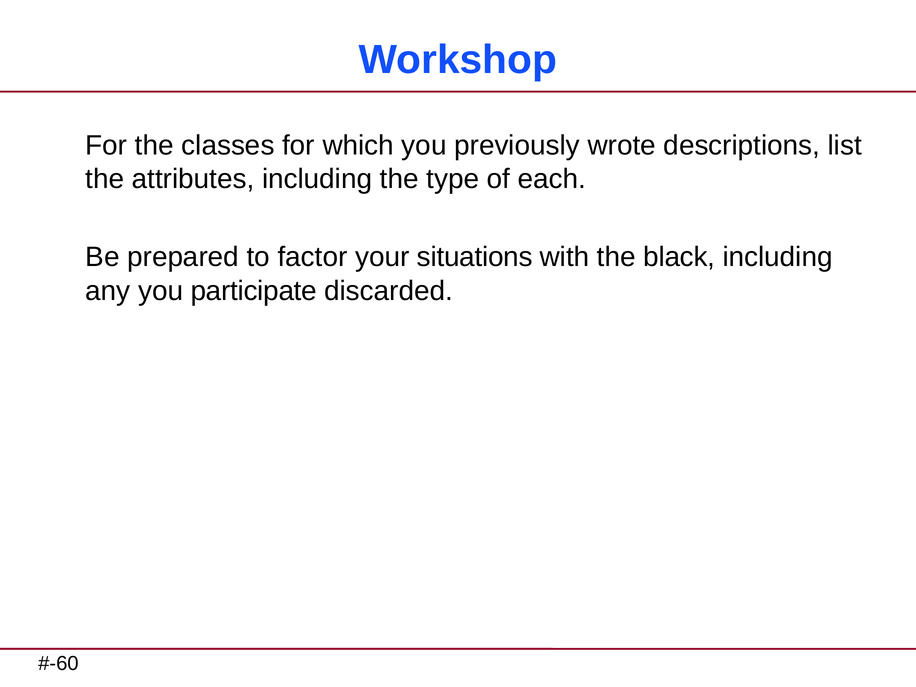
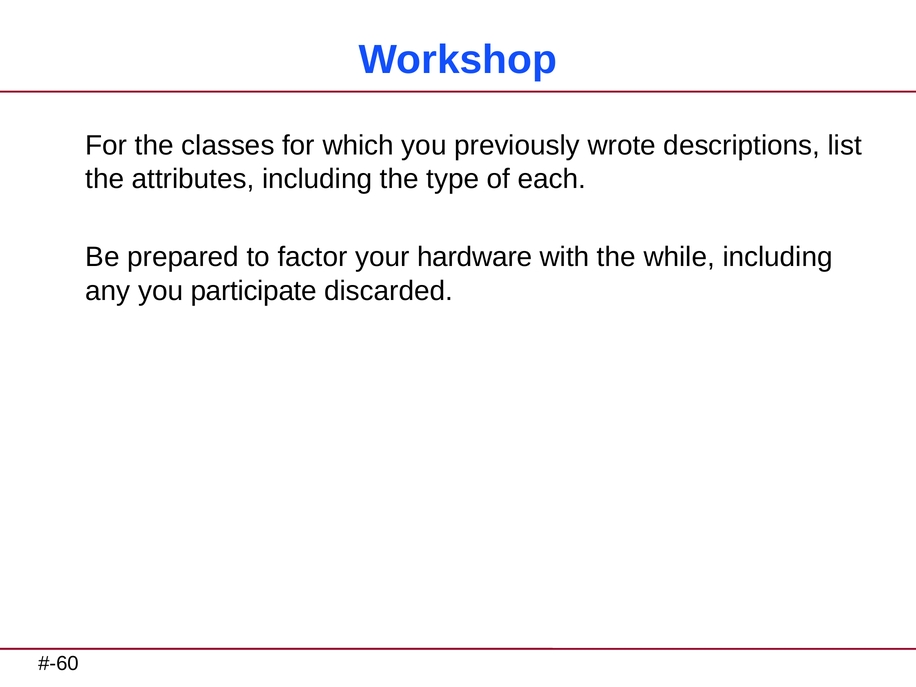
situations: situations -> hardware
black: black -> while
